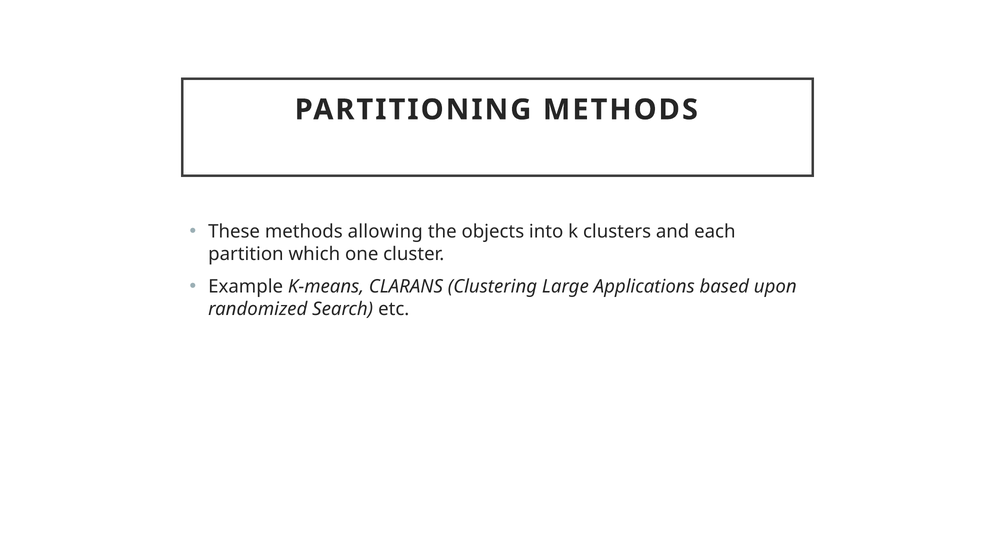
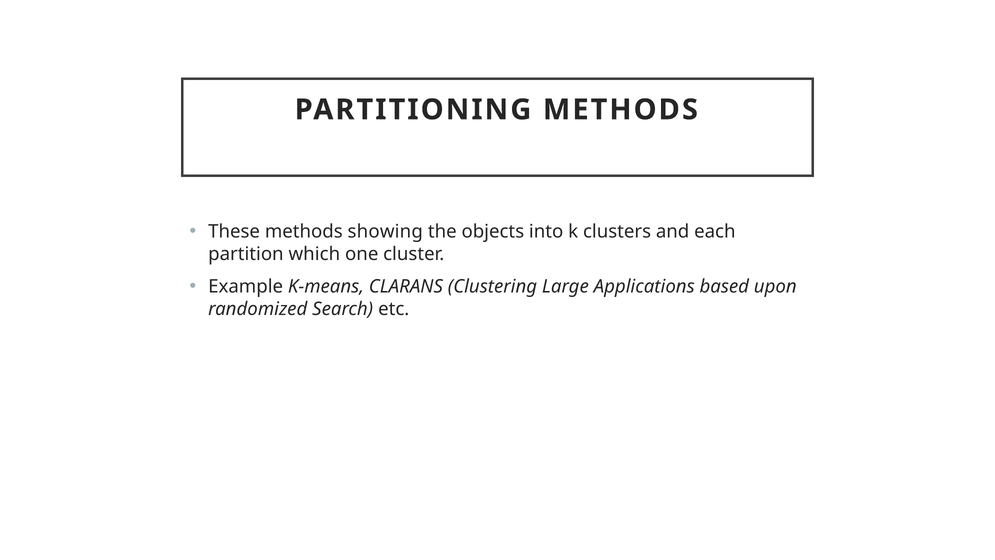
allowing: allowing -> showing
